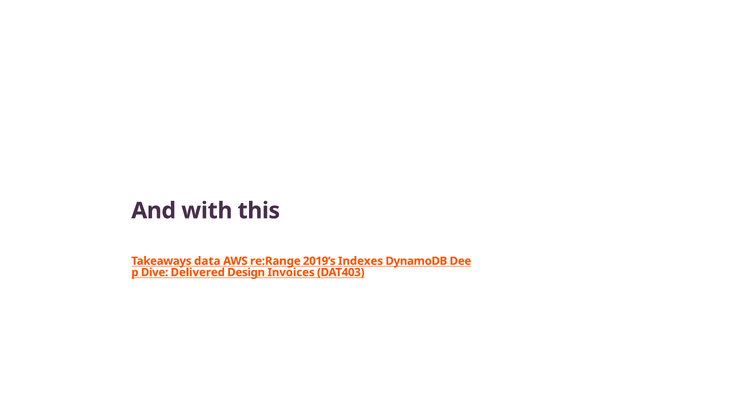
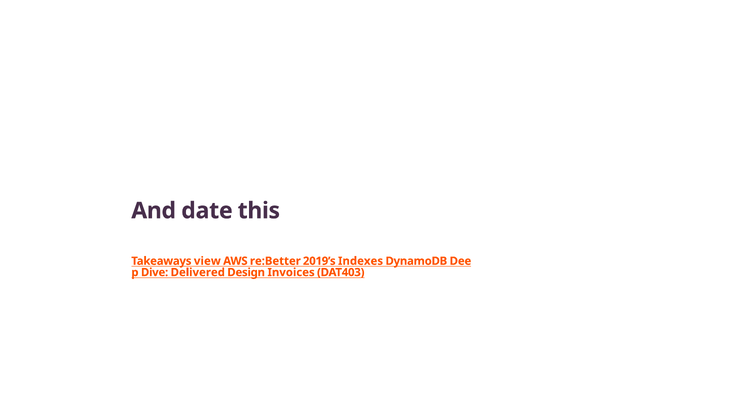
with: with -> date
data: data -> view
re:Range: re:Range -> re:Better
